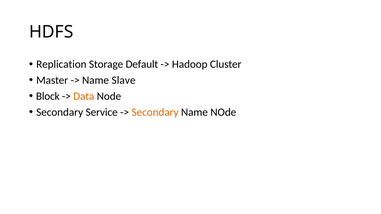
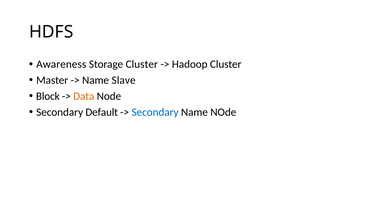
Replication: Replication -> Awareness
Storage Default: Default -> Cluster
Service: Service -> Default
Secondary at (155, 112) colour: orange -> blue
